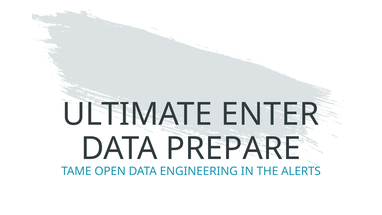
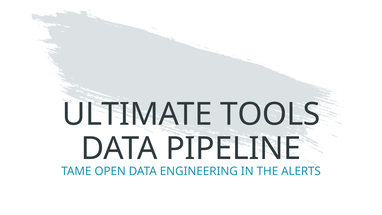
ENTER: ENTER -> TOOLS
PREPARE: PREPARE -> PIPELINE
